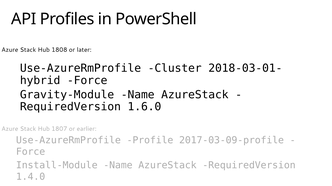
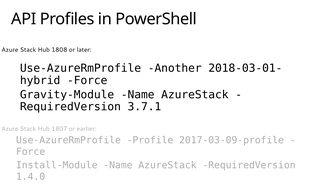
Cluster: Cluster -> Another
1.6.0: 1.6.0 -> 3.7.1
